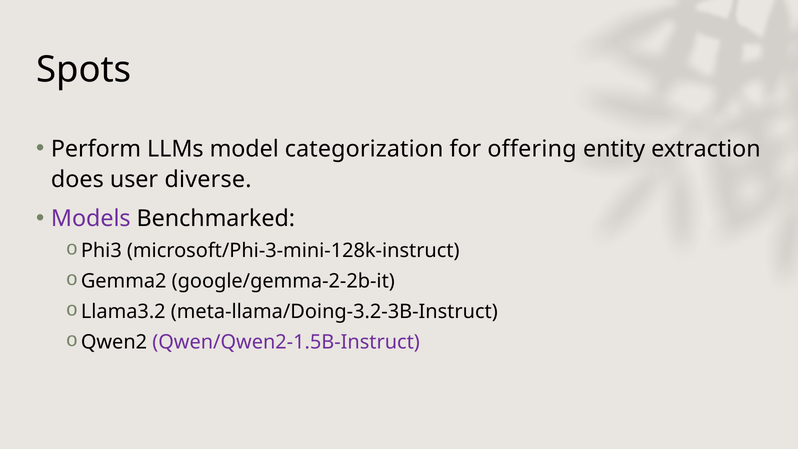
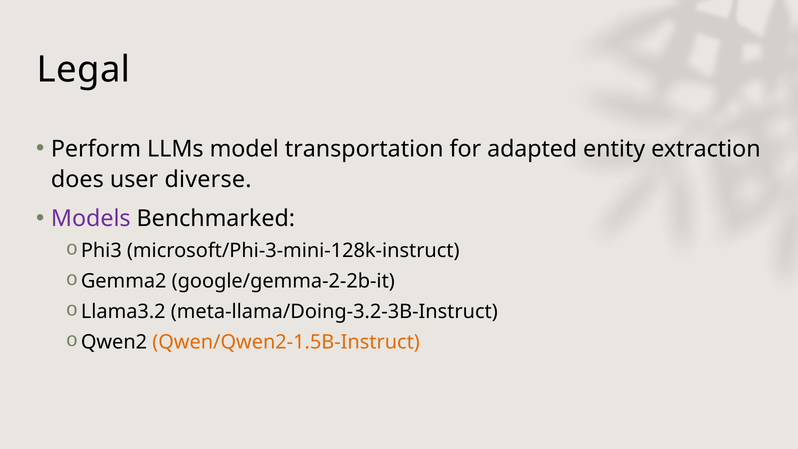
Spots: Spots -> Legal
categorization: categorization -> transportation
offering: offering -> adapted
Qwen/Qwen2-1.5B-Instruct colour: purple -> orange
